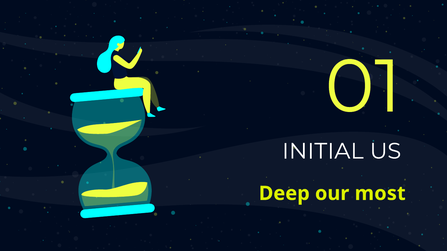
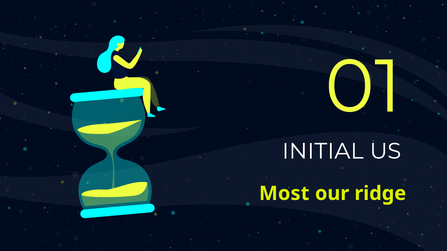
Deep: Deep -> Most
most: most -> ridge
